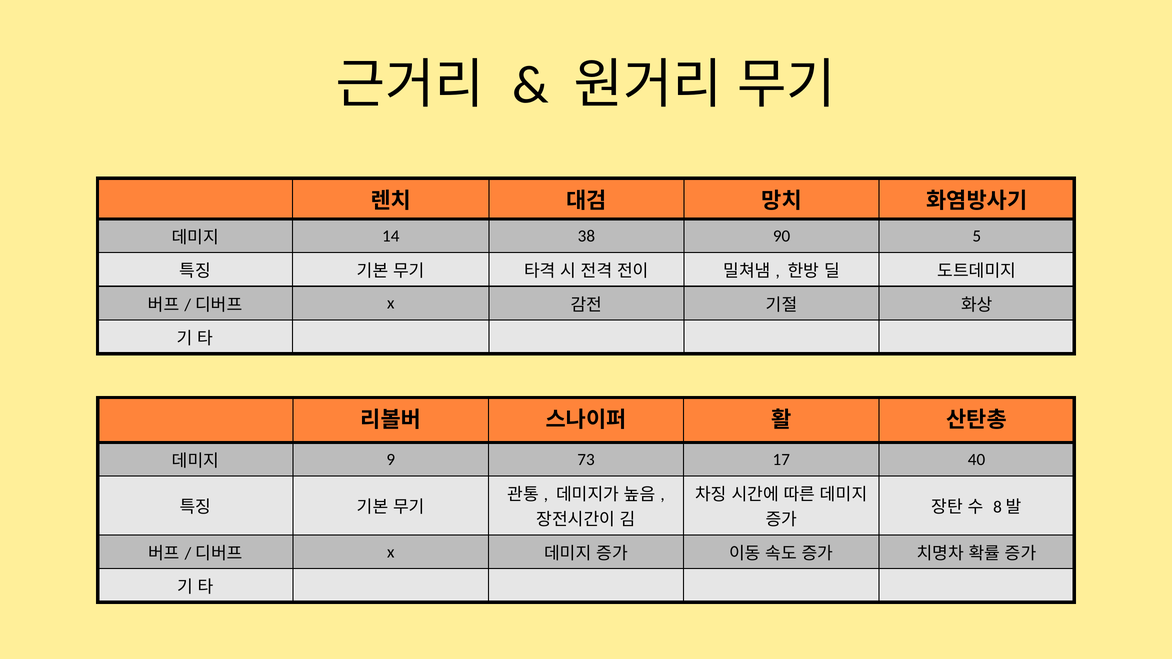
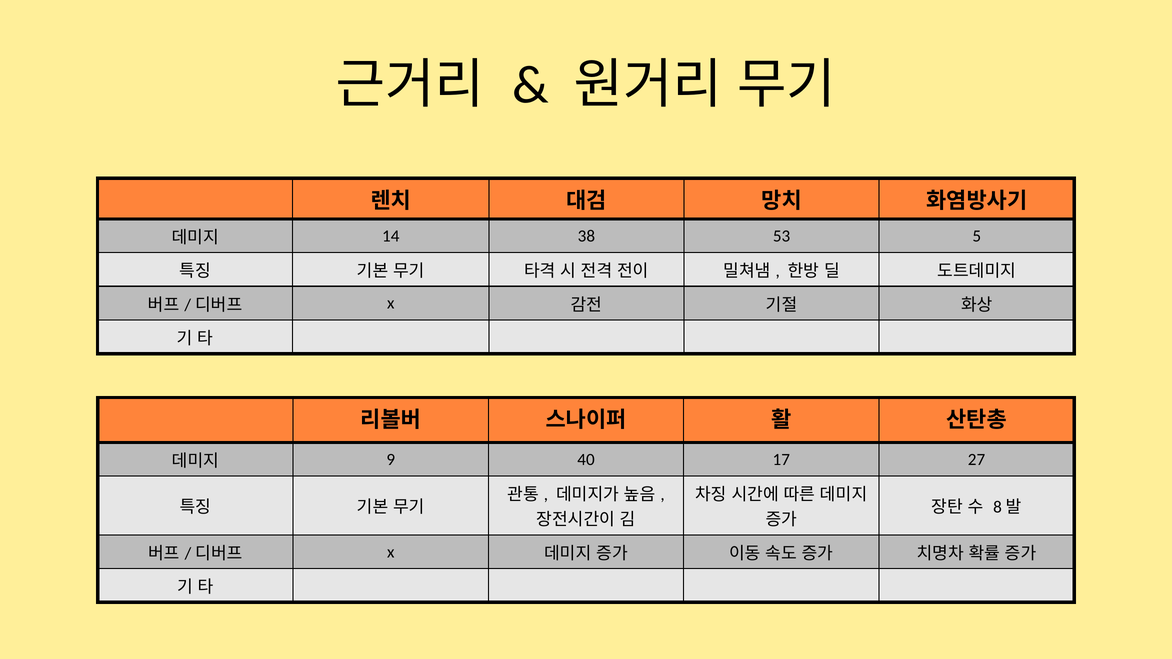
90: 90 -> 53
73: 73 -> 40
40: 40 -> 27
